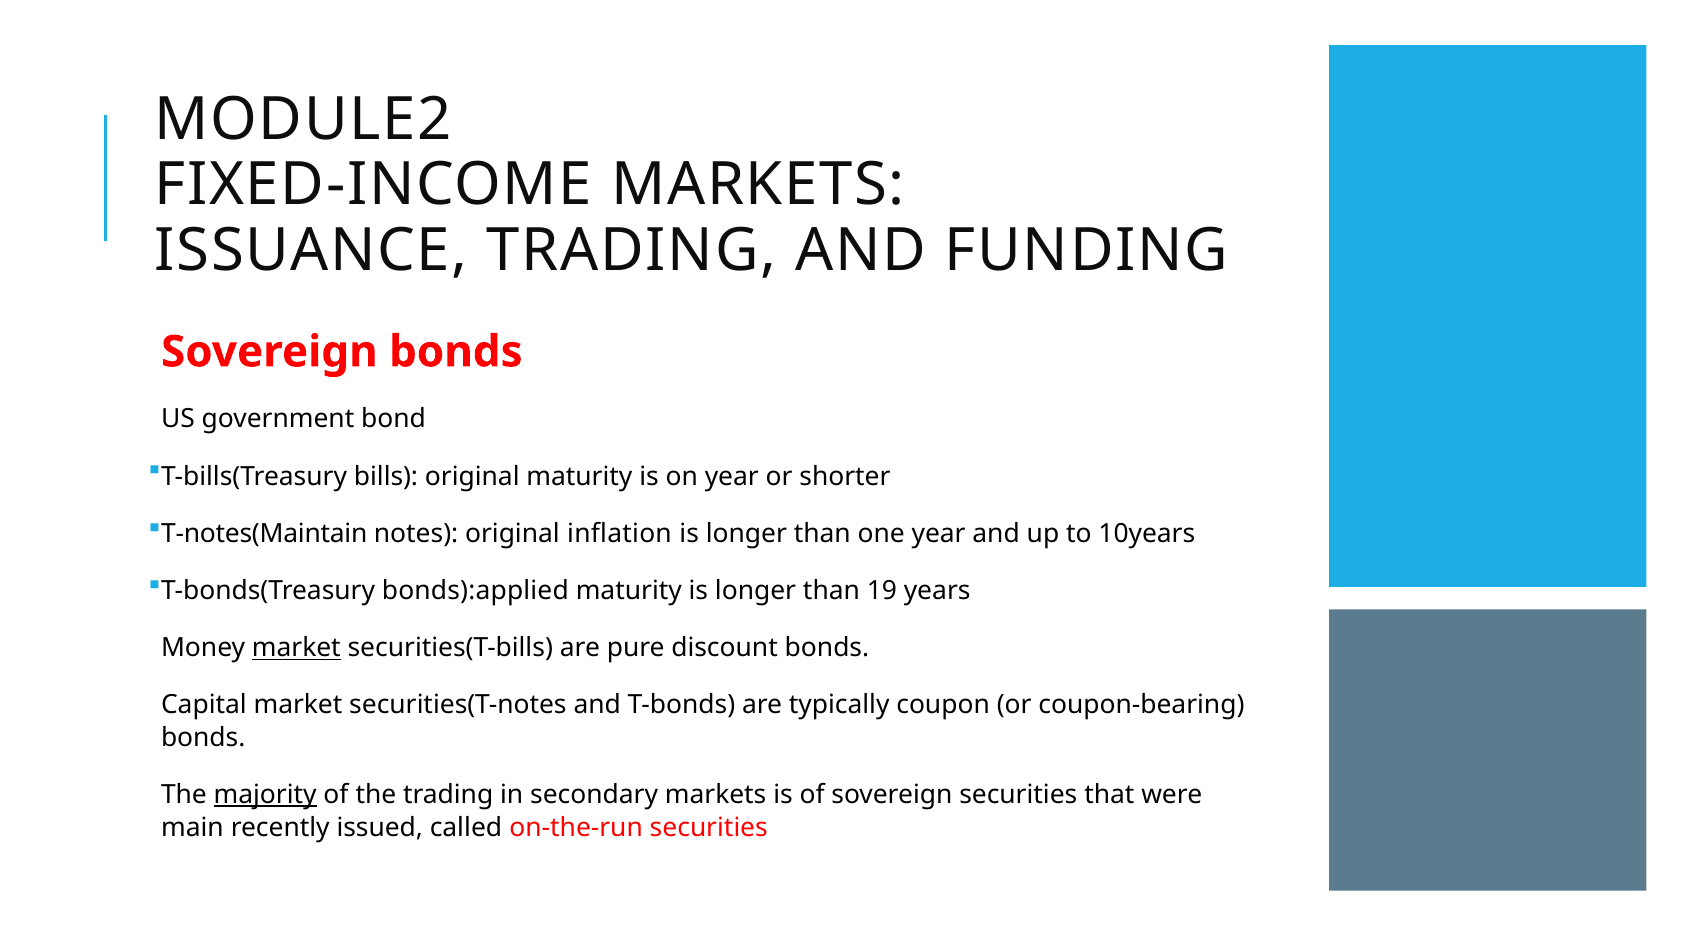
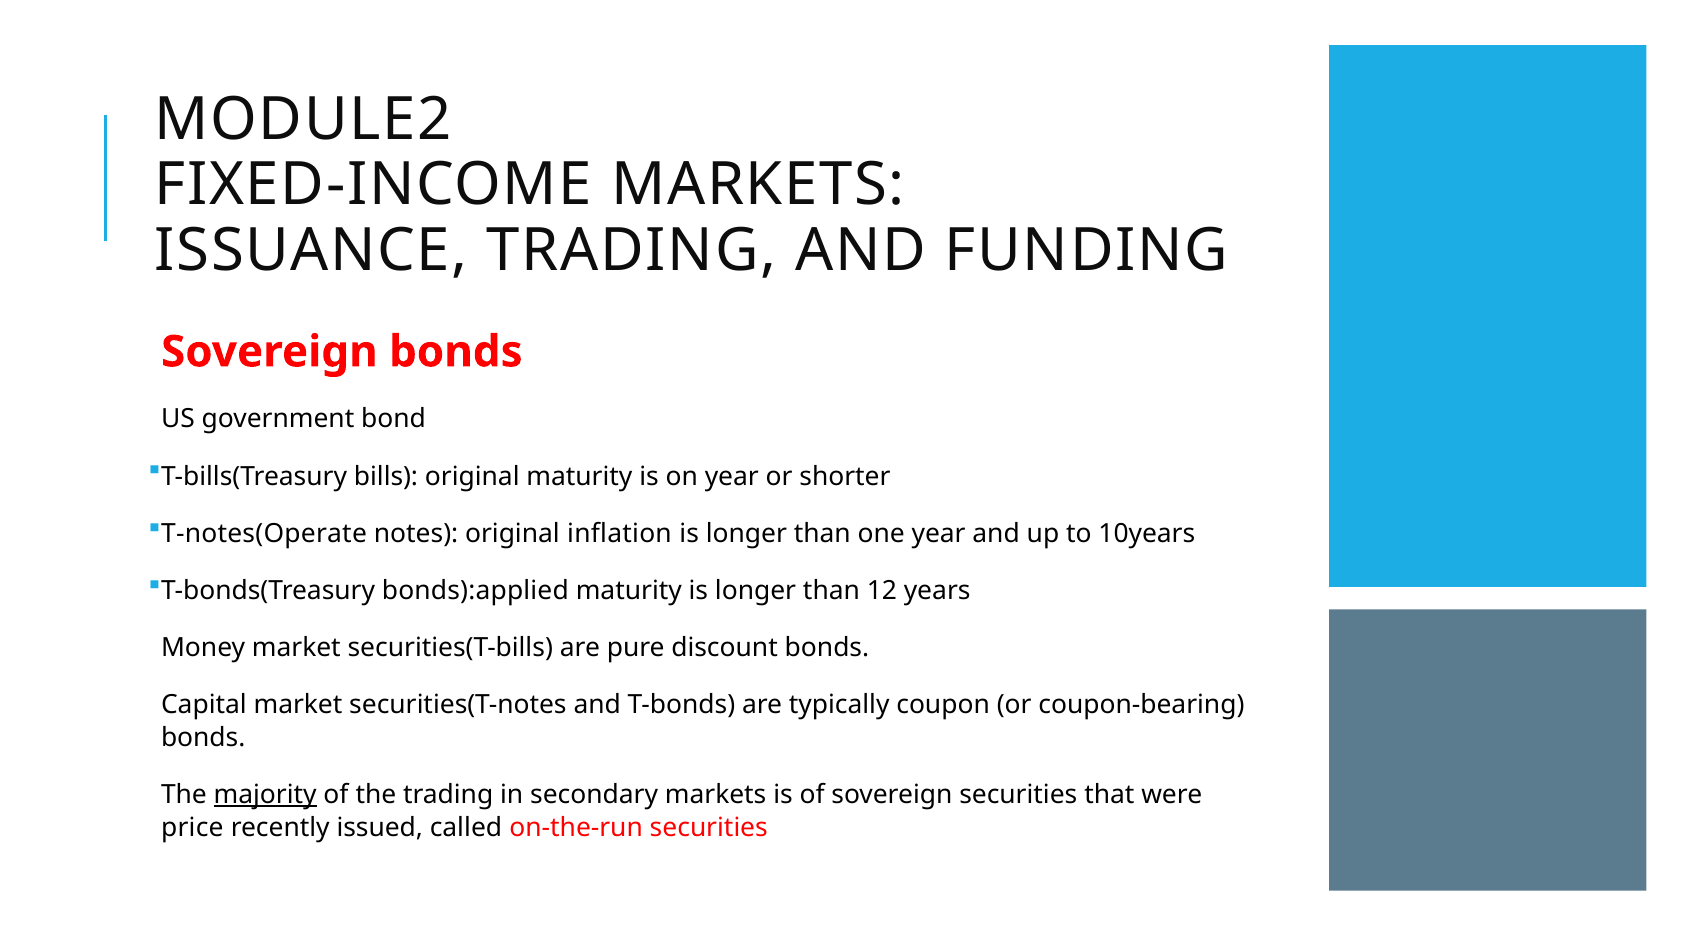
T-notes(Maintain: T-notes(Maintain -> T-notes(Operate
19: 19 -> 12
market at (296, 648) underline: present -> none
main: main -> price
